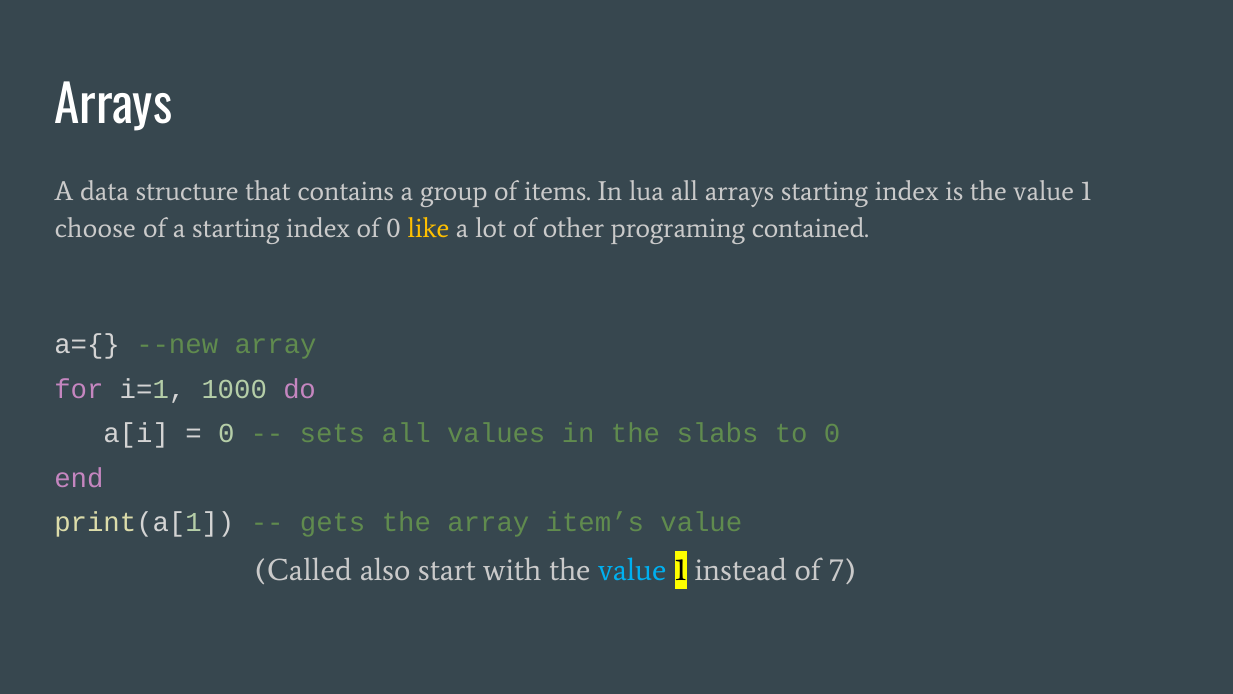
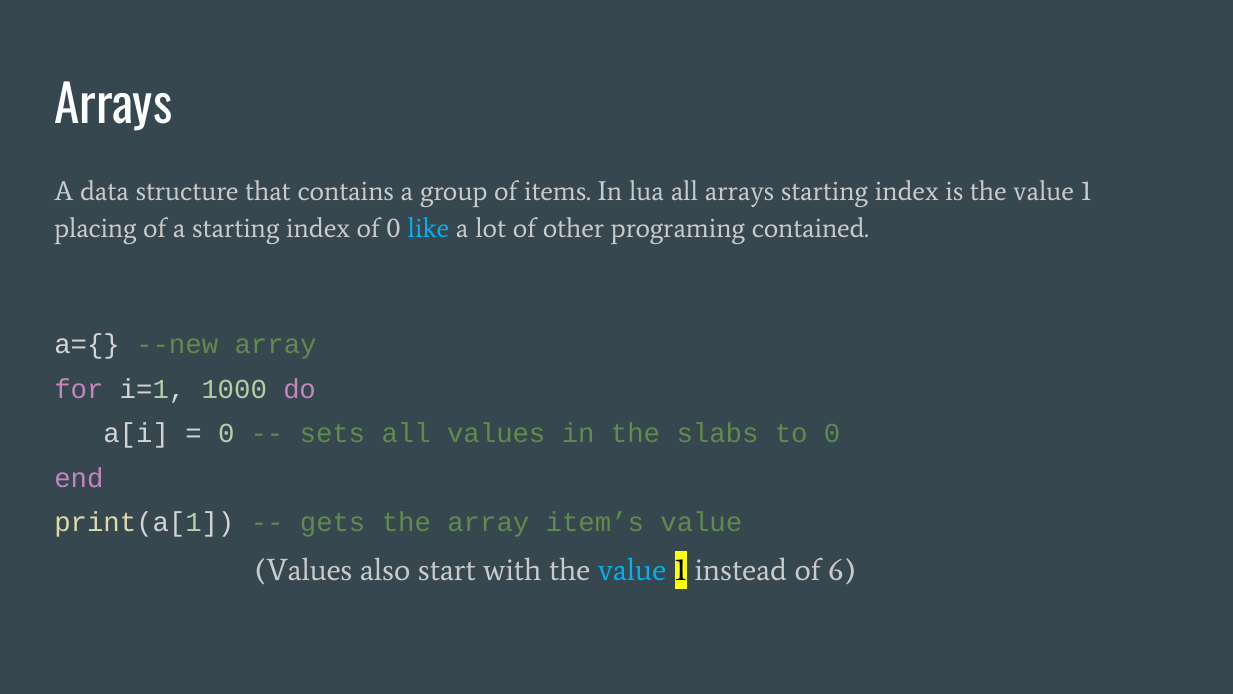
choose: choose -> placing
like colour: yellow -> light blue
Called at (303, 570): Called -> Values
7: 7 -> 6
